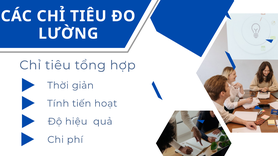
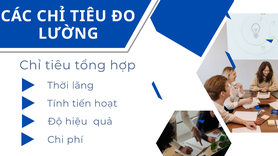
giản: giản -> lãng
